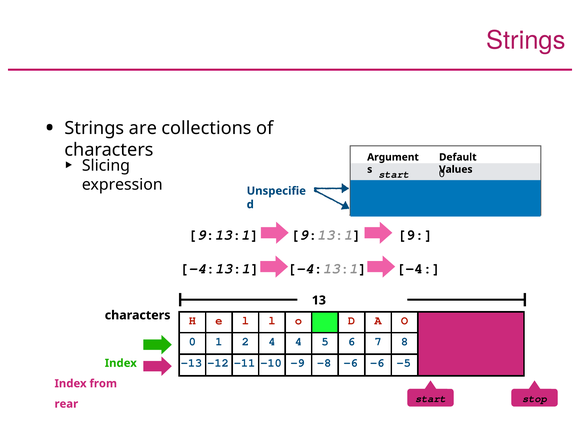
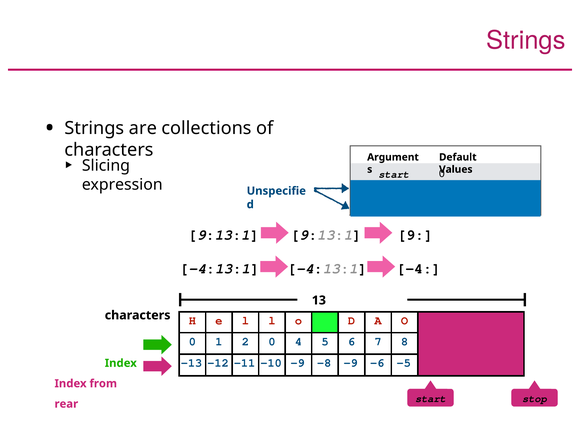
2 4: 4 -> 0
-8 -6: -6 -> -9
